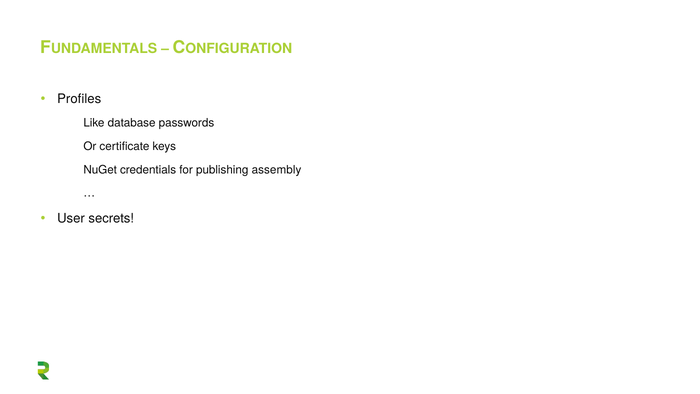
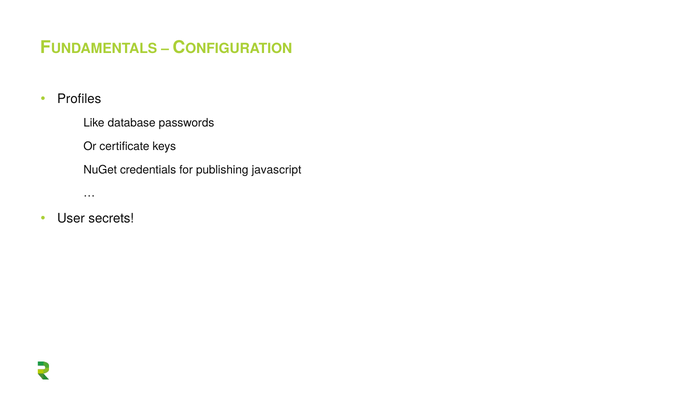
assembly: assembly -> javascript
